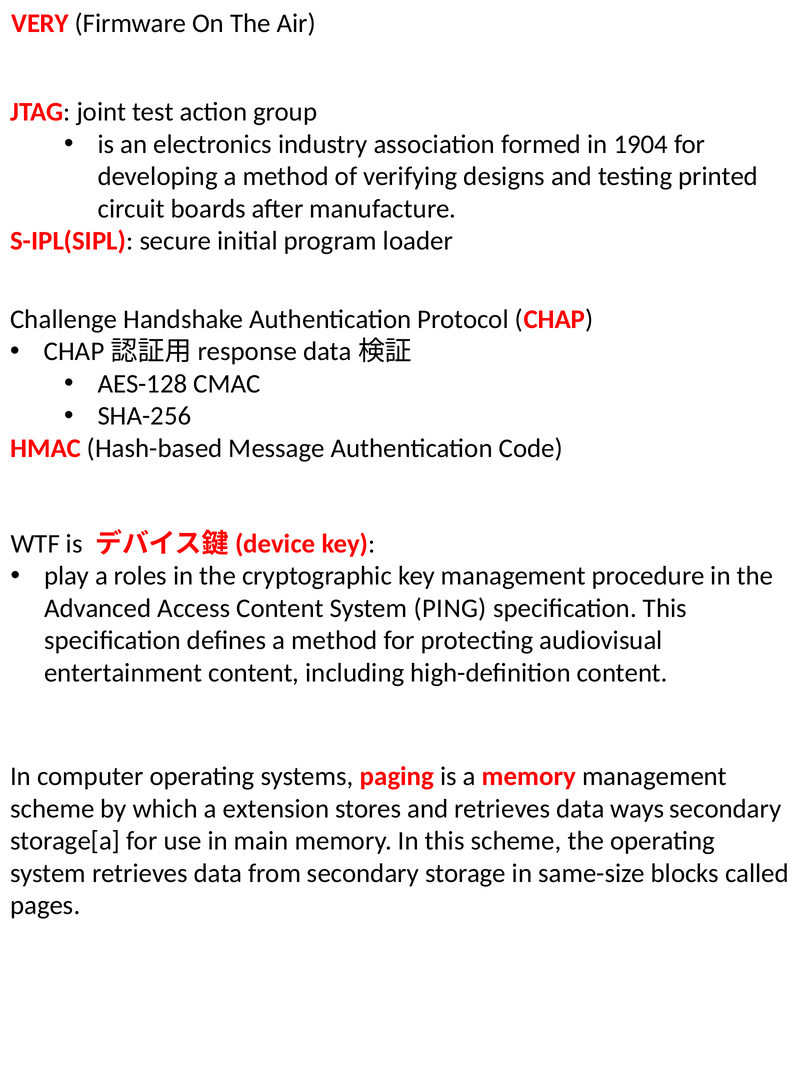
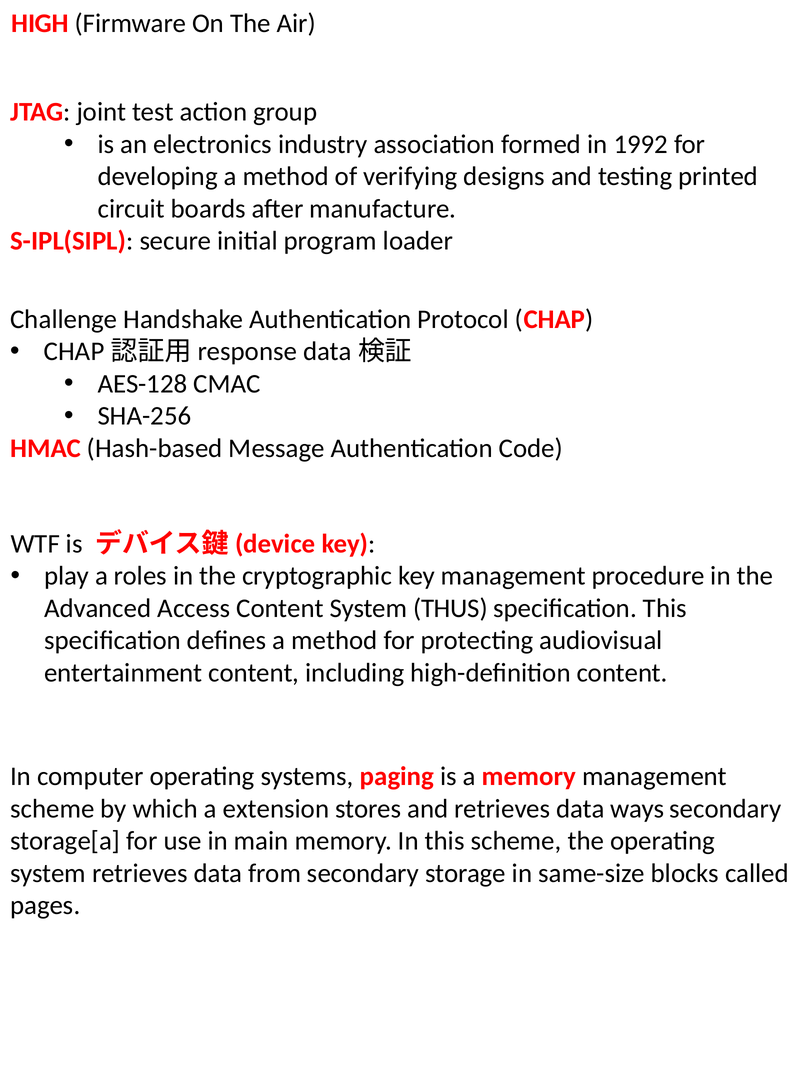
VERY: VERY -> HIGH
1904: 1904 -> 1992
PING: PING -> THUS
